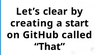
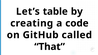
clear: clear -> table
start: start -> code
